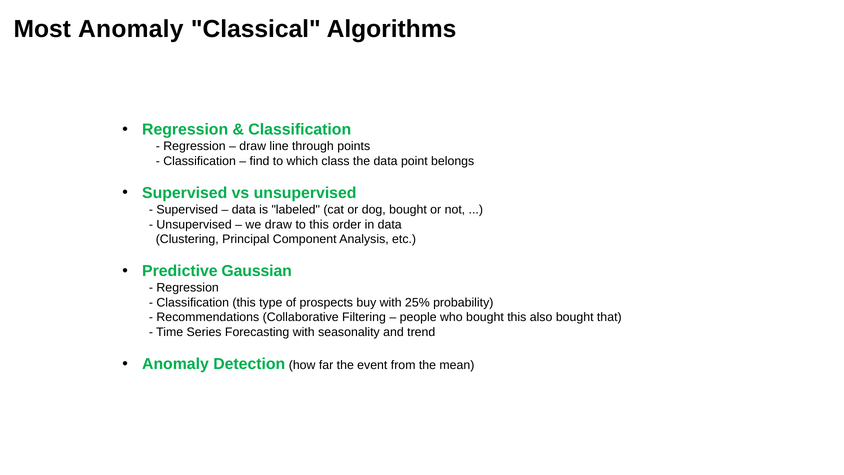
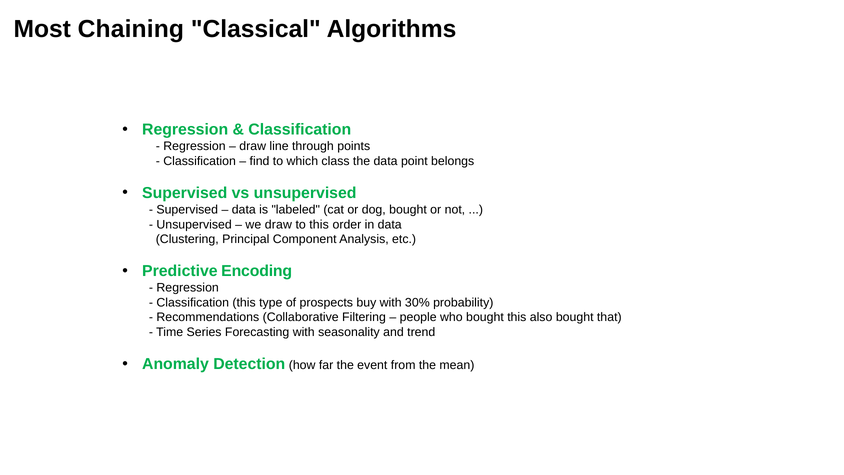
Most Anomaly: Anomaly -> Chaining
Gaussian: Gaussian -> Encoding
25%: 25% -> 30%
